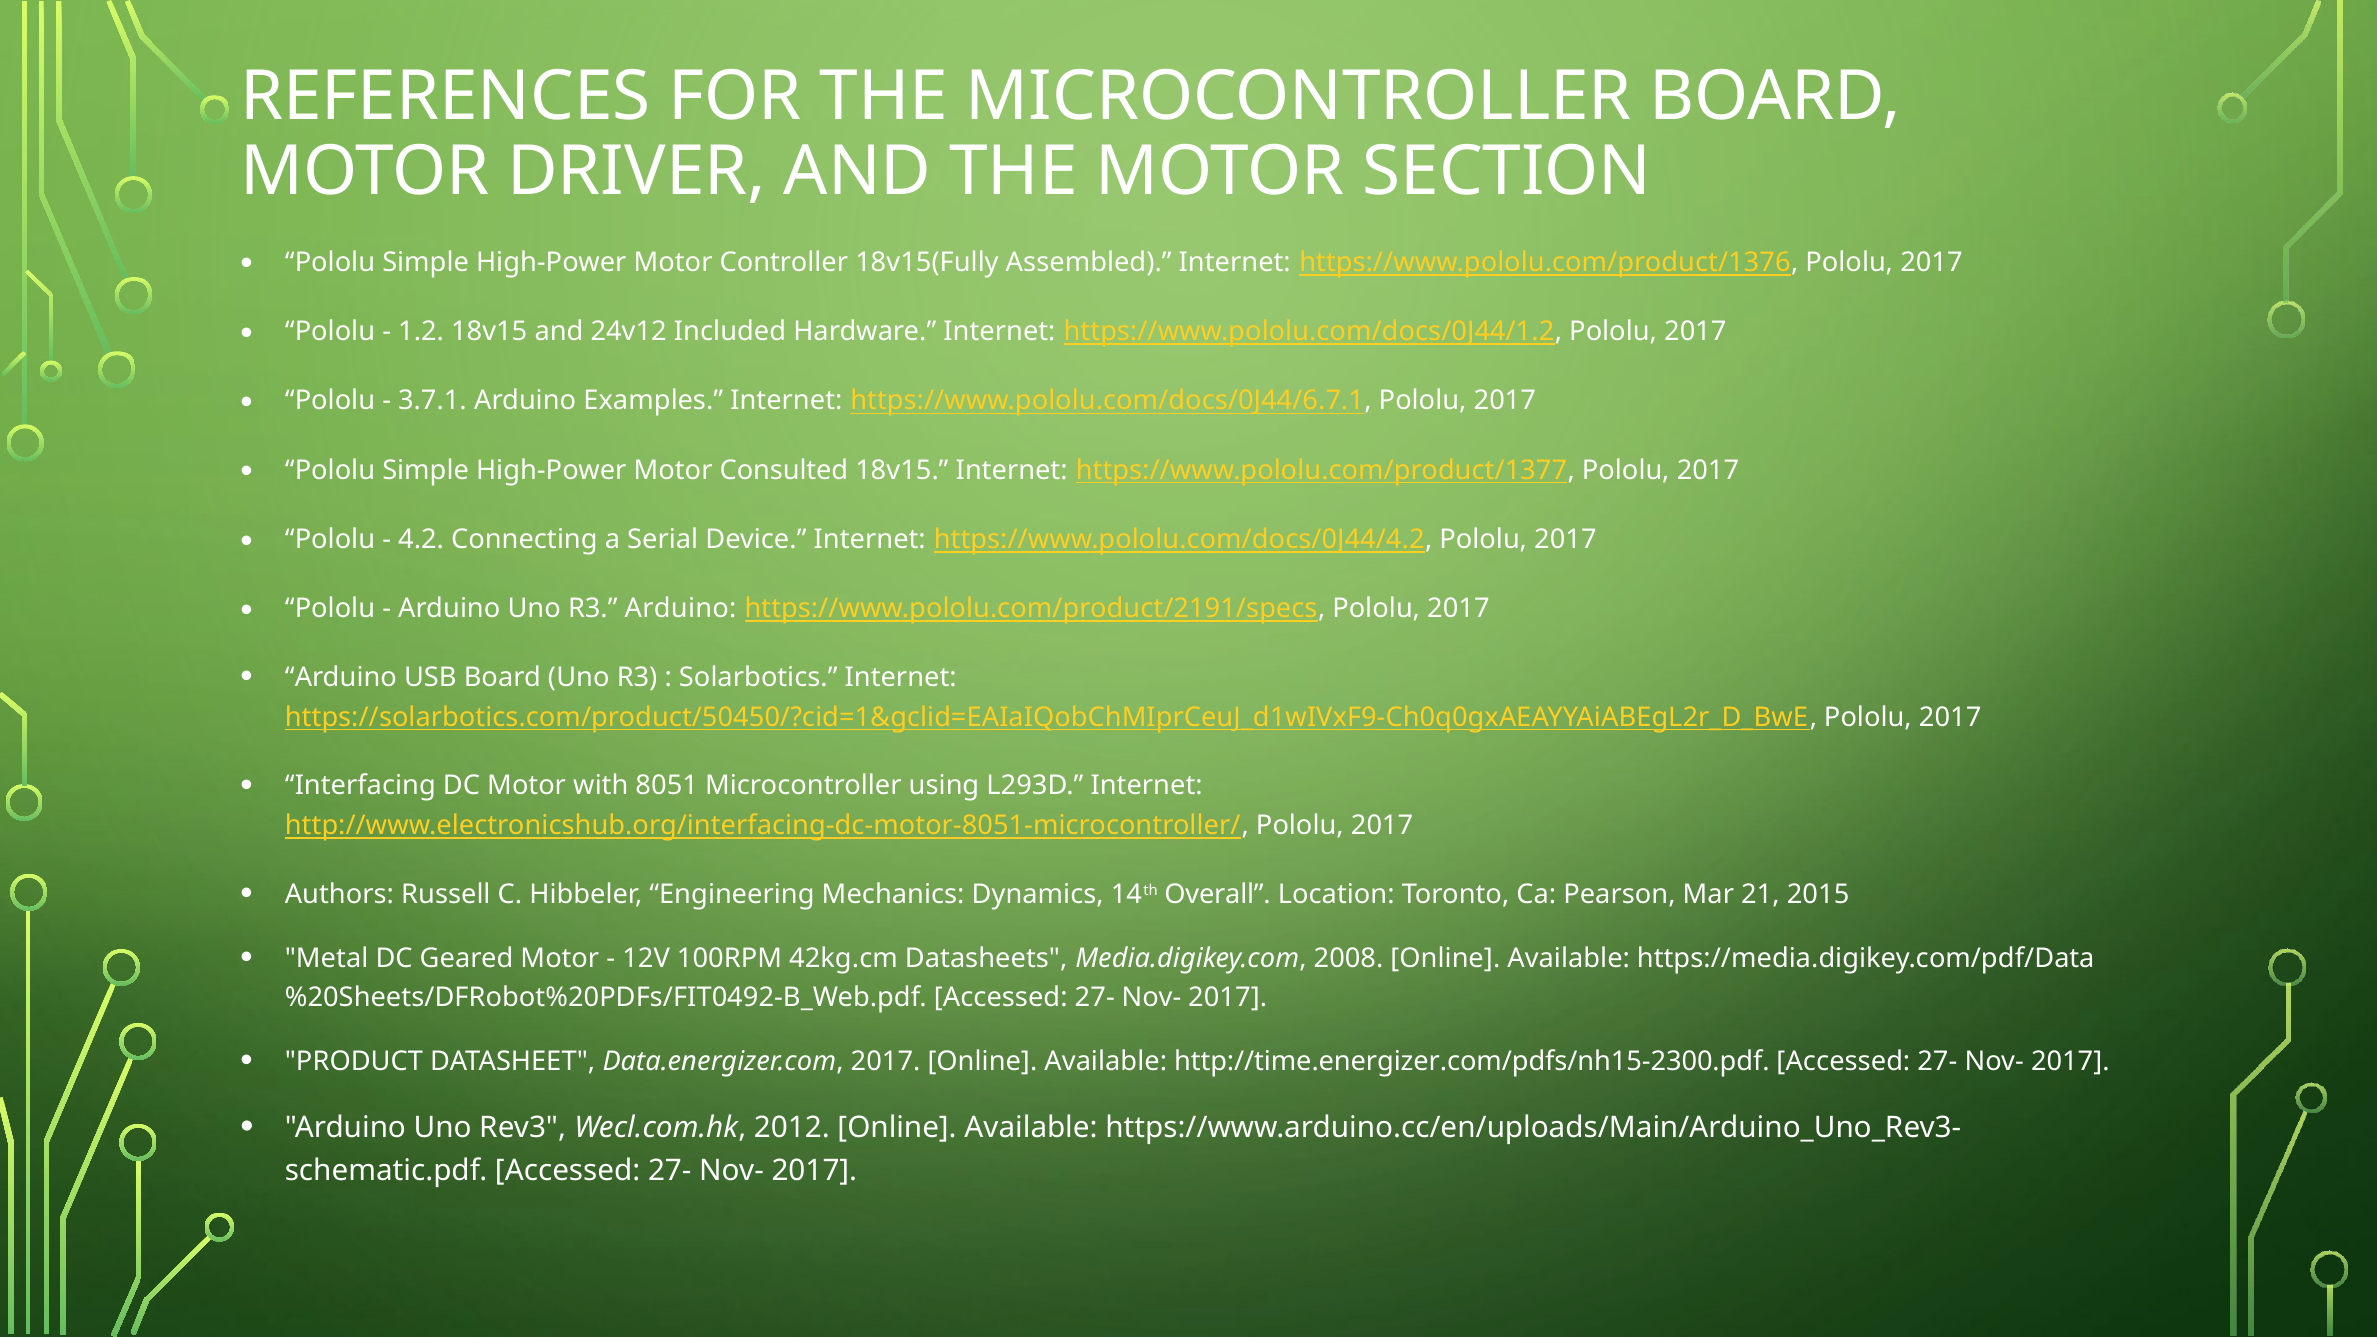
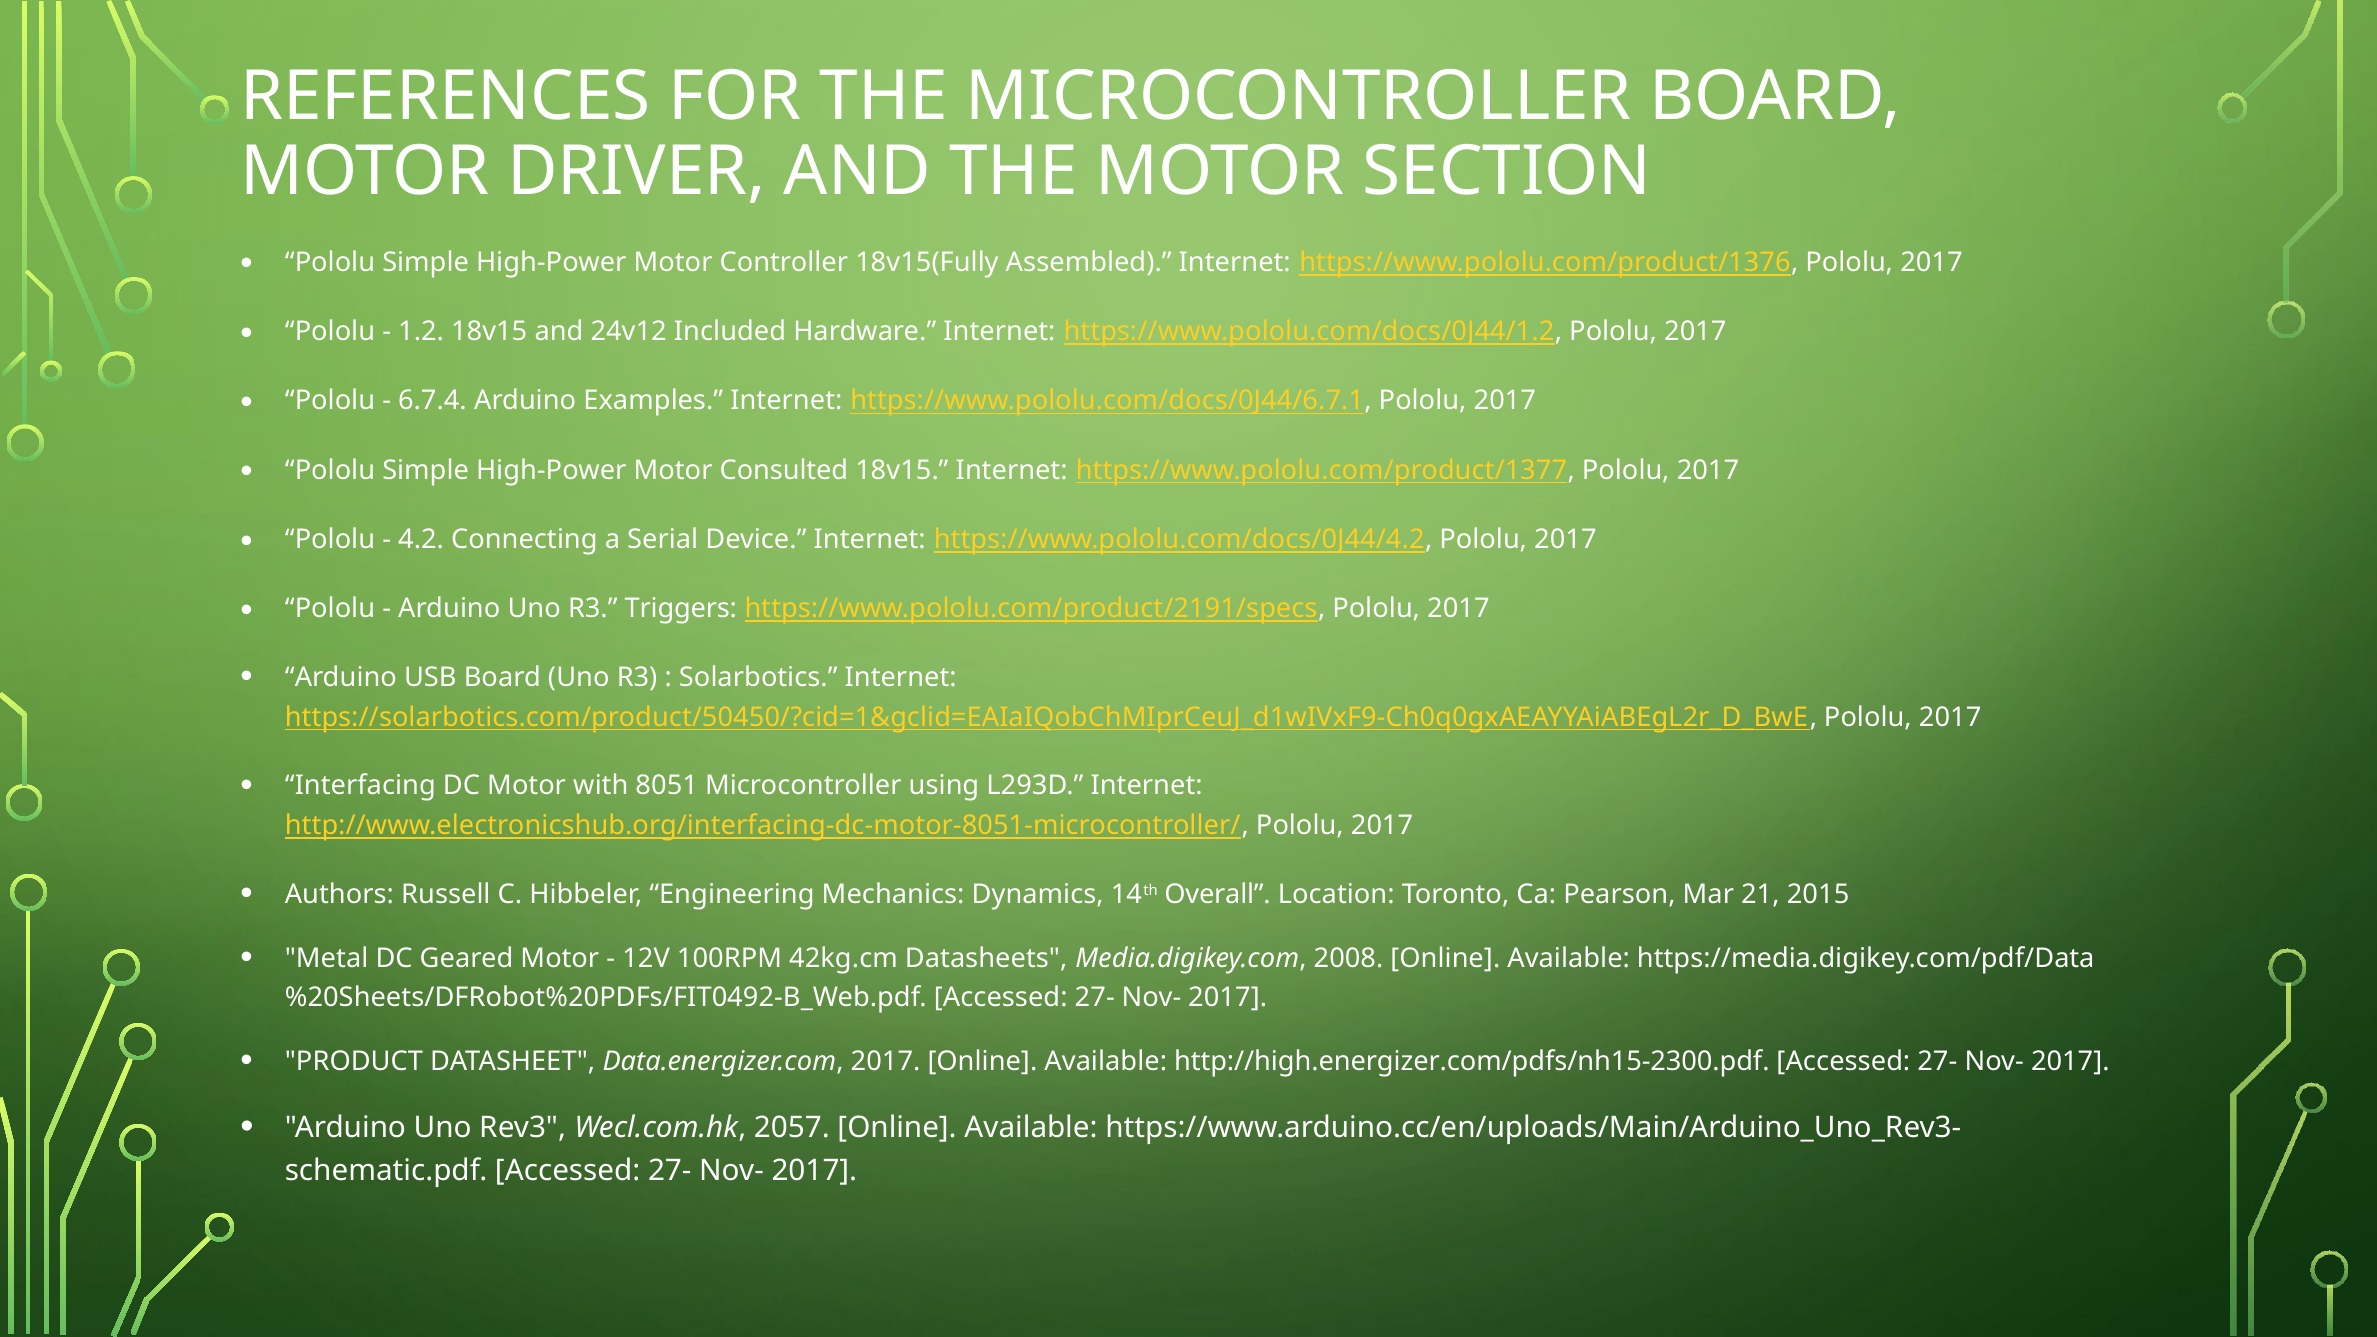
3.7.1: 3.7.1 -> 6.7.4
R3 Arduino: Arduino -> Triggers
http://time.energizer.com/pdfs/nh15-2300.pdf: http://time.energizer.com/pdfs/nh15-2300.pdf -> http://high.energizer.com/pdfs/nh15-2300.pdf
2012: 2012 -> 2057
